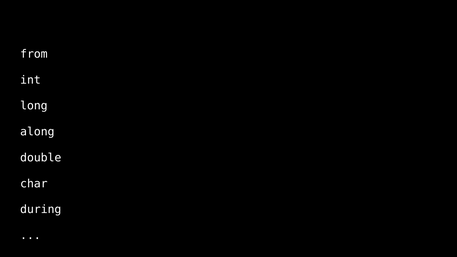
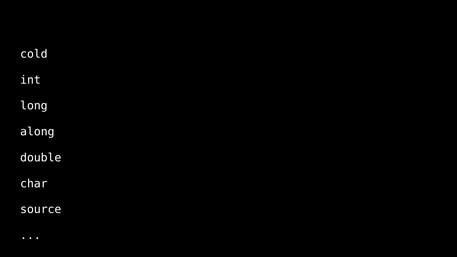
from: from -> cold
during: during -> source
